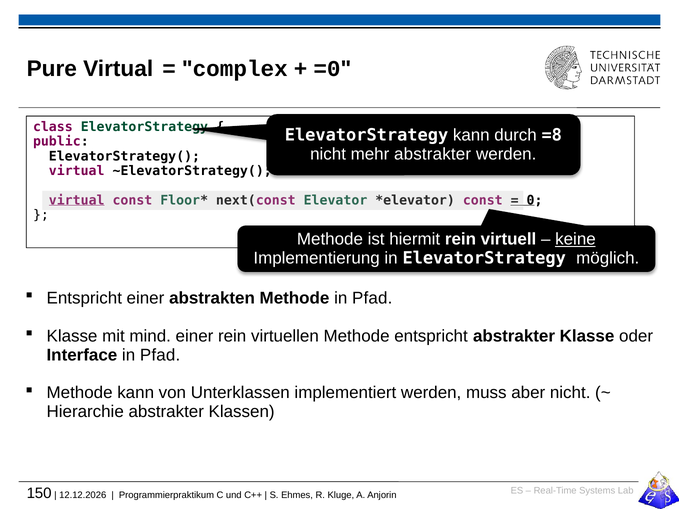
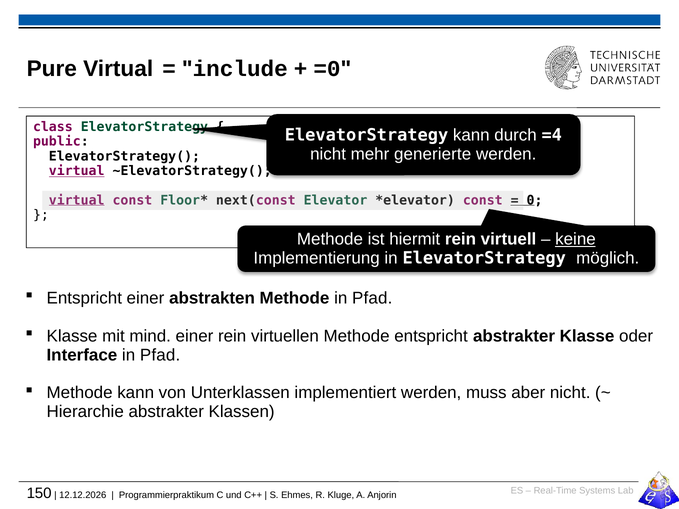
complex: complex -> include
=8: =8 -> =4
mehr abstrakter: abstrakter -> generierte
virtual at (77, 171) underline: none -> present
